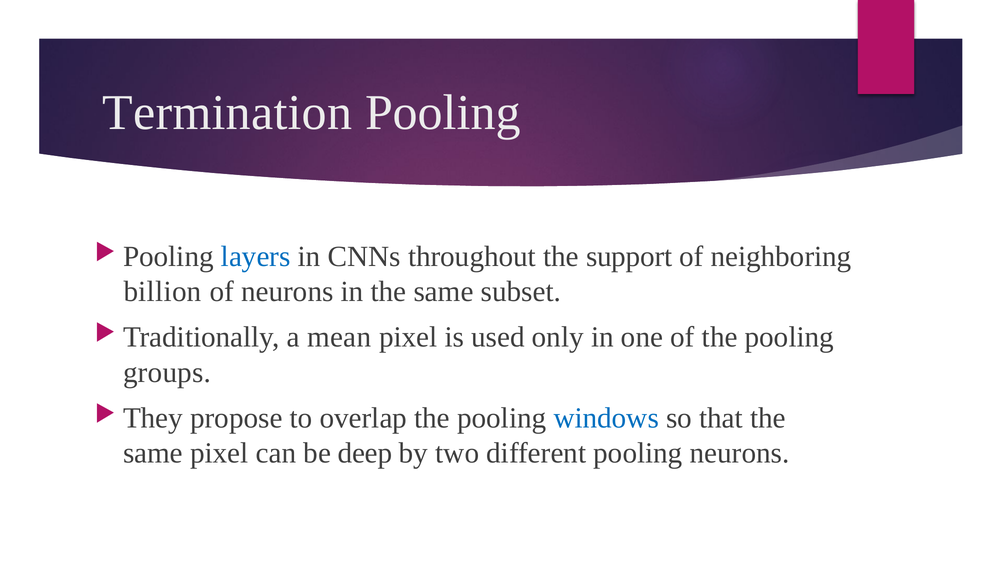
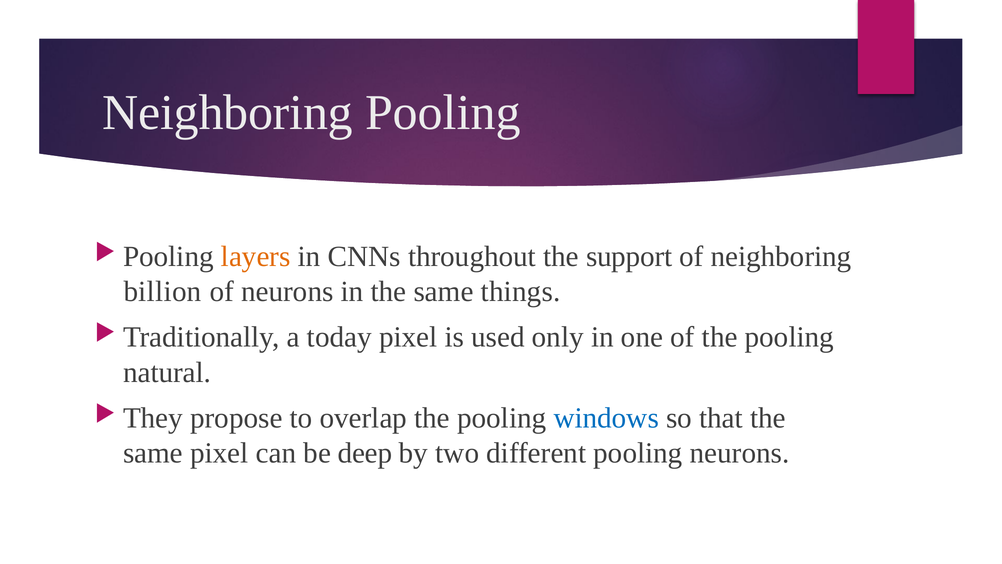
Termination at (227, 113): Termination -> Neighboring
layers colour: blue -> orange
subset: subset -> things
mean: mean -> today
groups: groups -> natural
